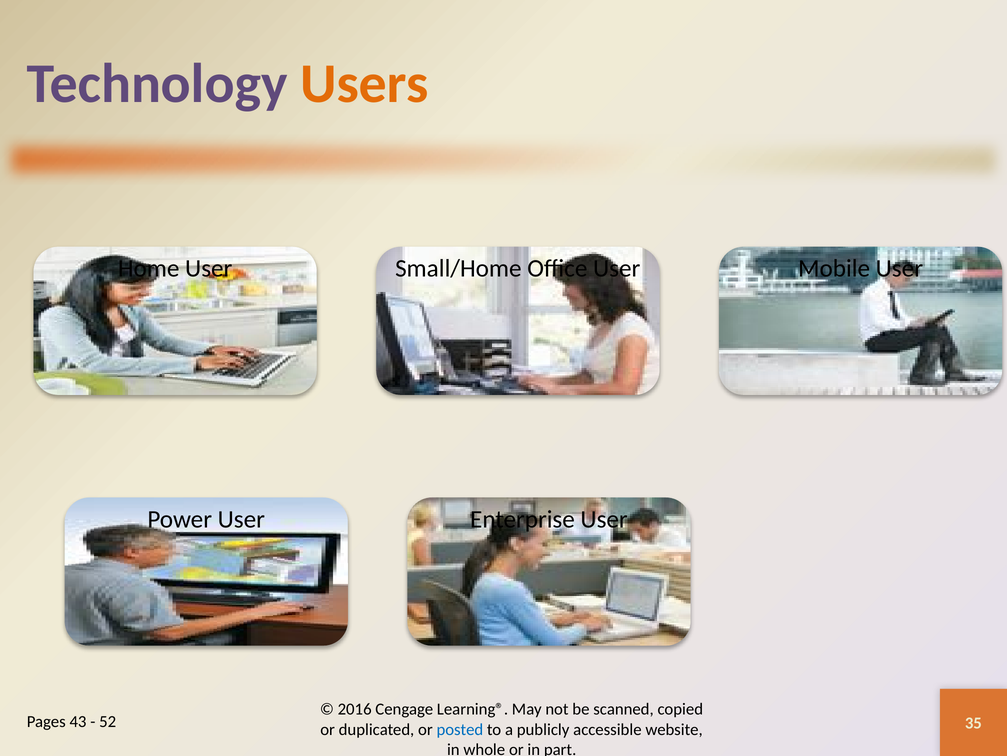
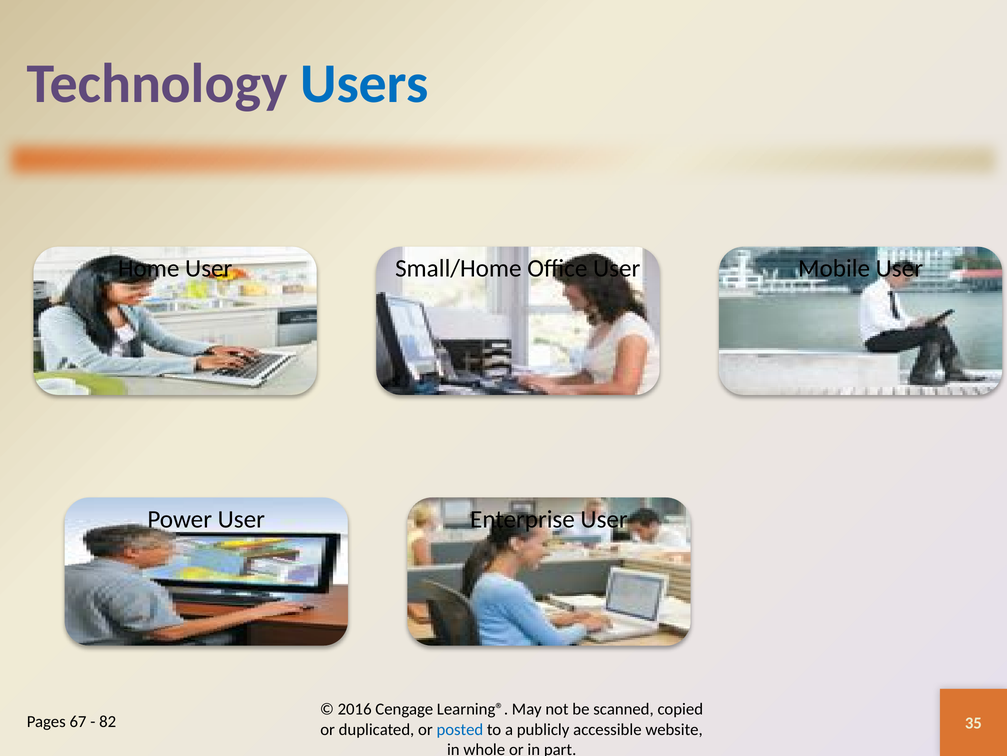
Users colour: orange -> blue
43: 43 -> 67
52: 52 -> 82
